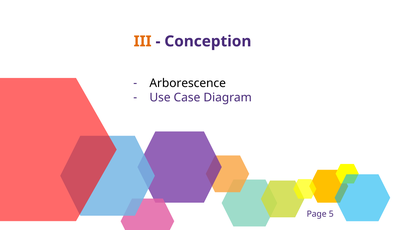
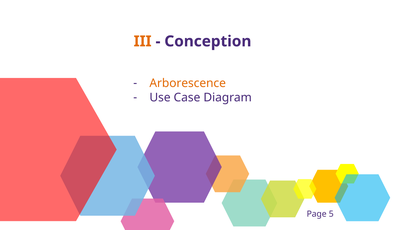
Arborescence colour: black -> orange
